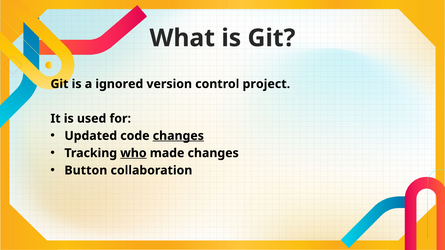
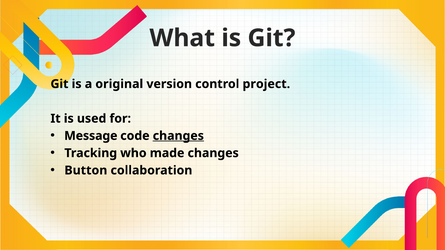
ignored: ignored -> original
Updated: Updated -> Message
who underline: present -> none
